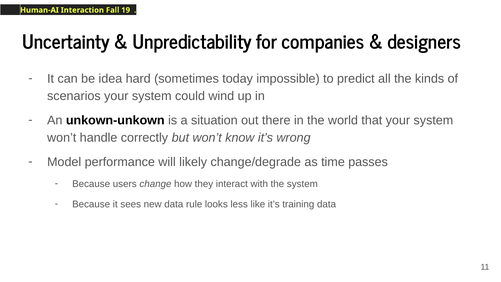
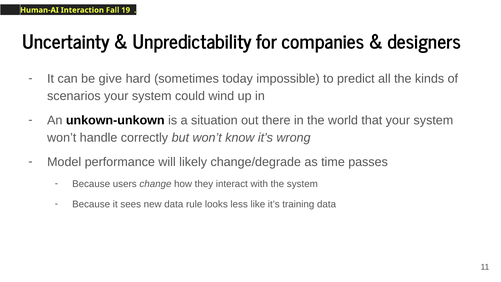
idea: idea -> give
